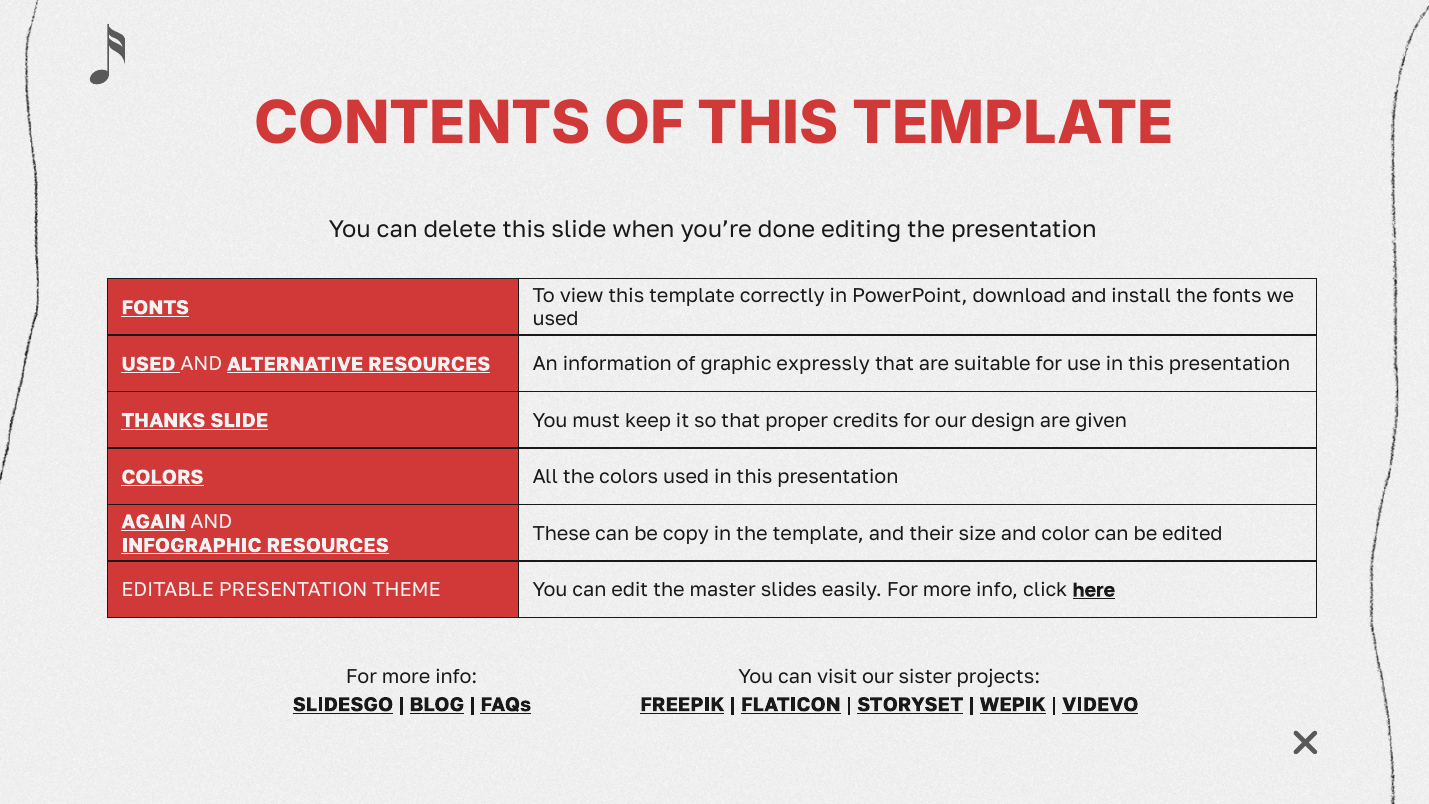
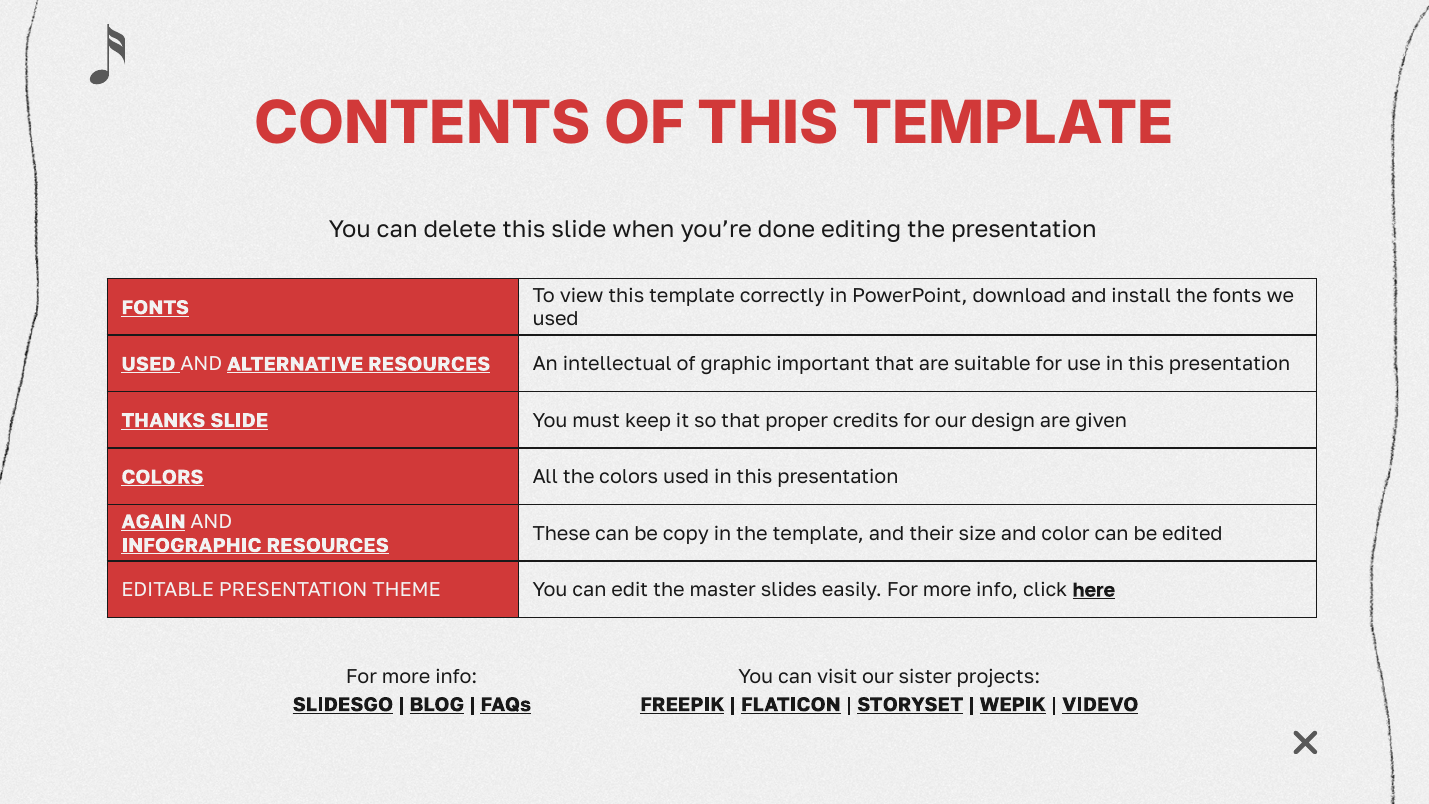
information: information -> intellectual
expressly: expressly -> important
